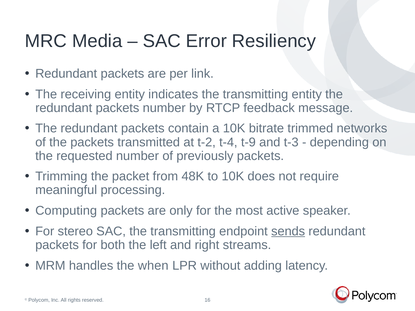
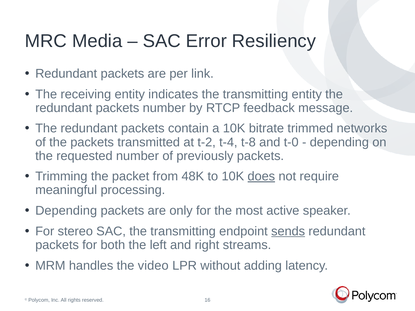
t-9: t-9 -> t-8
t-3: t-3 -> t-0
does underline: none -> present
Computing at (66, 211): Computing -> Depending
when: when -> video
